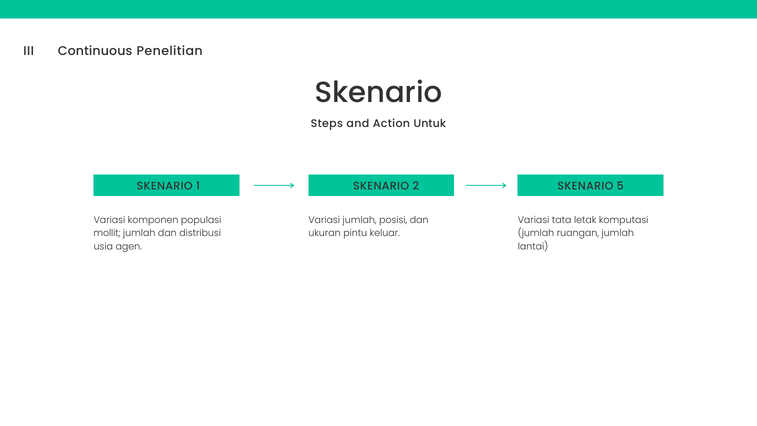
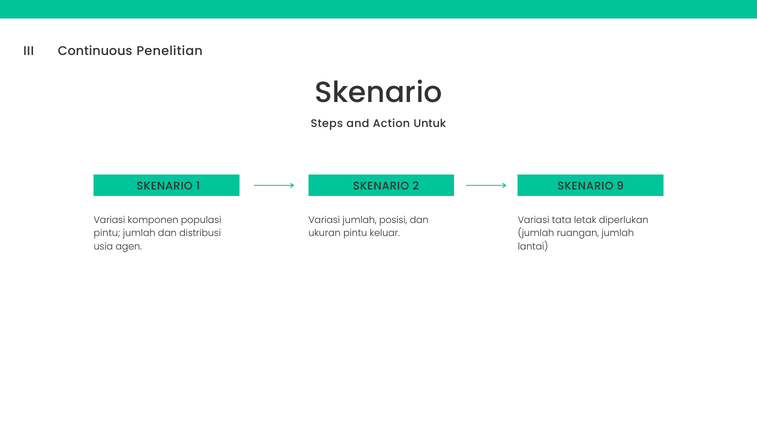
5: 5 -> 9
komputasi: komputasi -> diperlukan
mollit at (107, 233): mollit -> pintu
